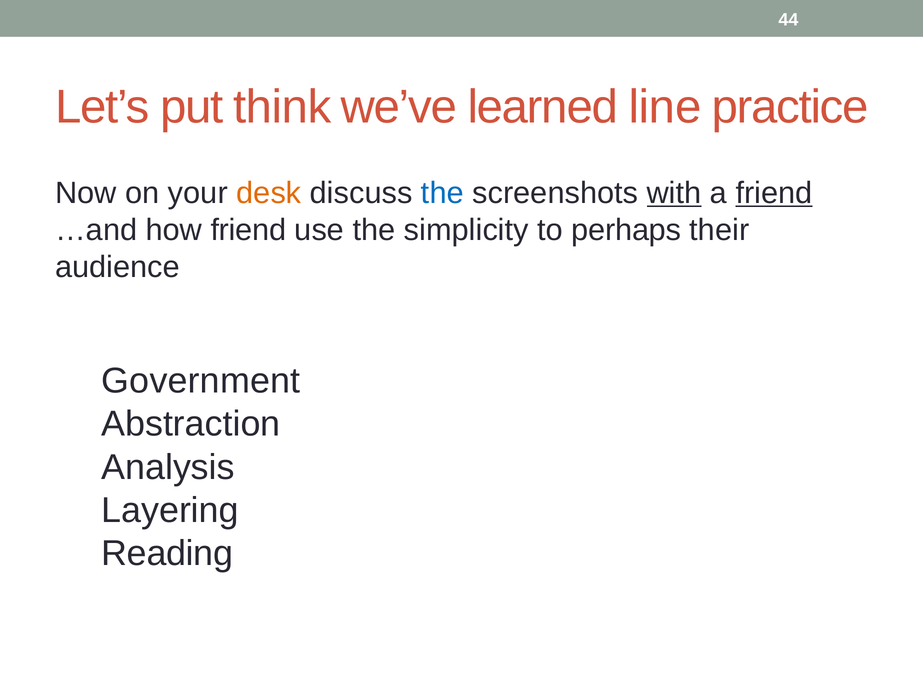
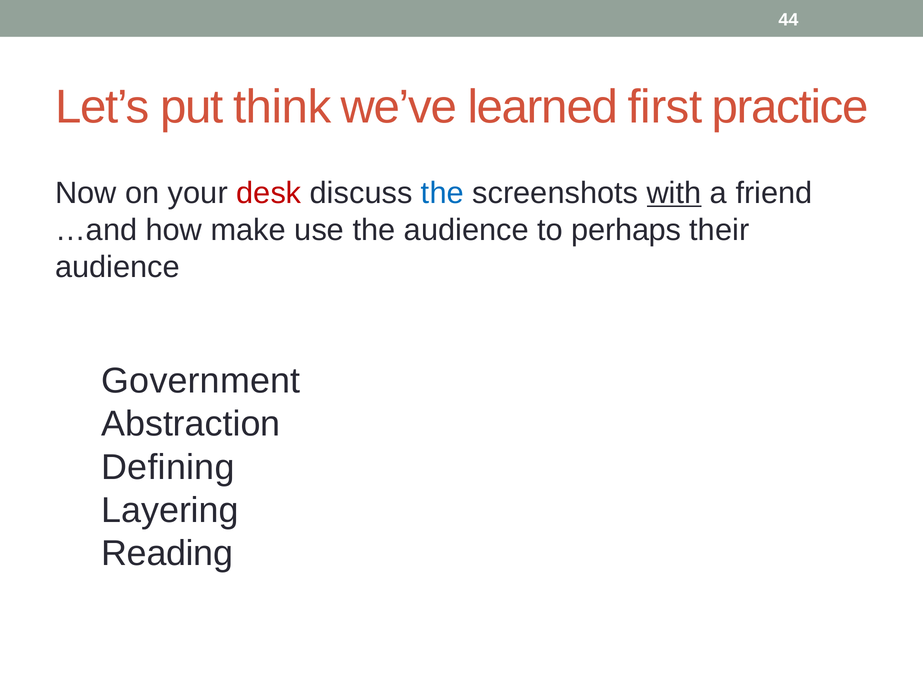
line: line -> first
desk colour: orange -> red
friend at (774, 193) underline: present -> none
how friend: friend -> make
the simplicity: simplicity -> audience
Analysis: Analysis -> Defining
